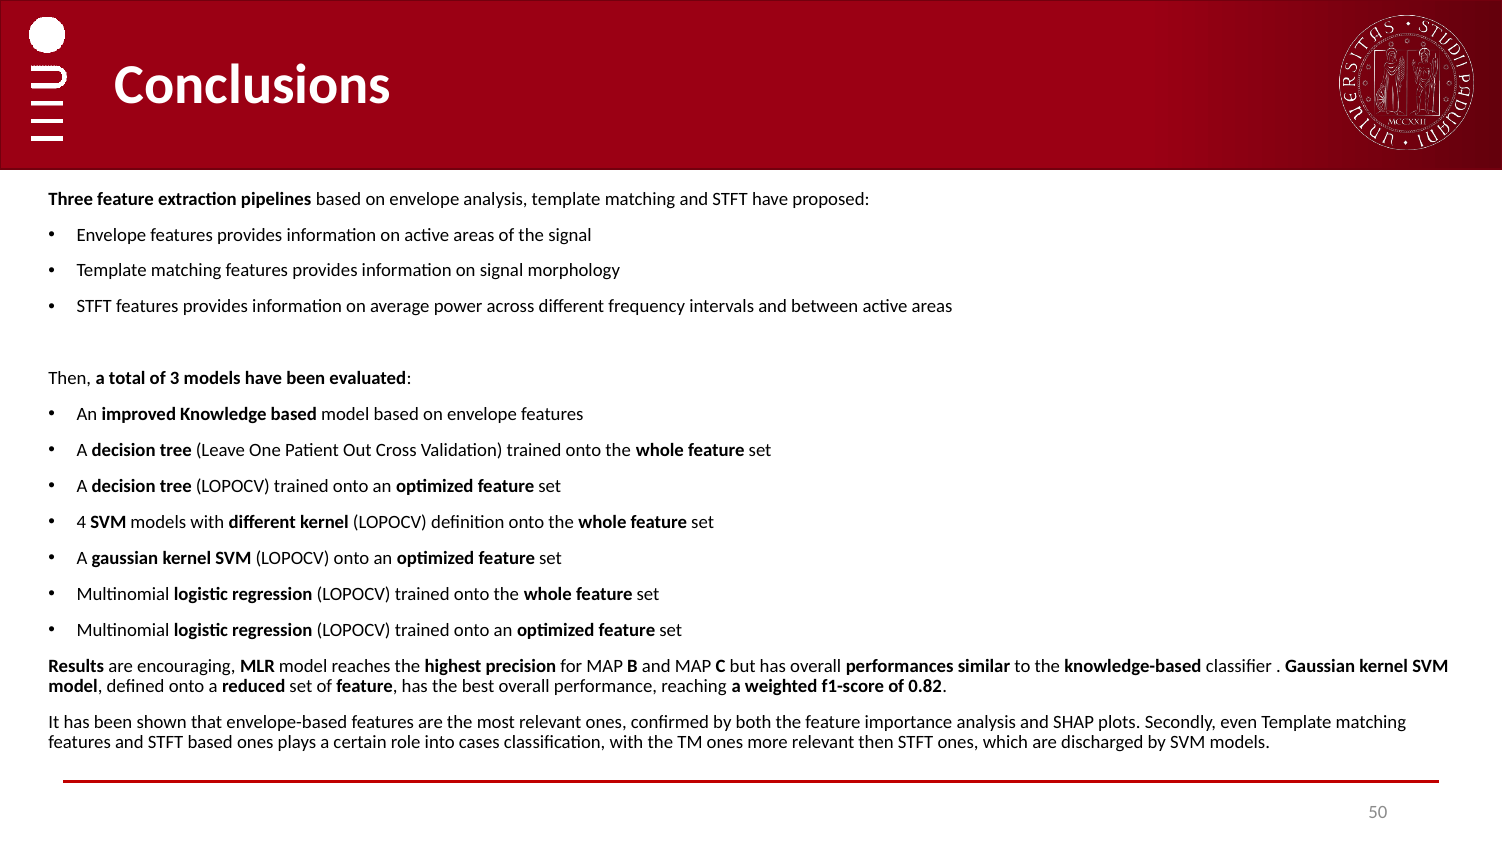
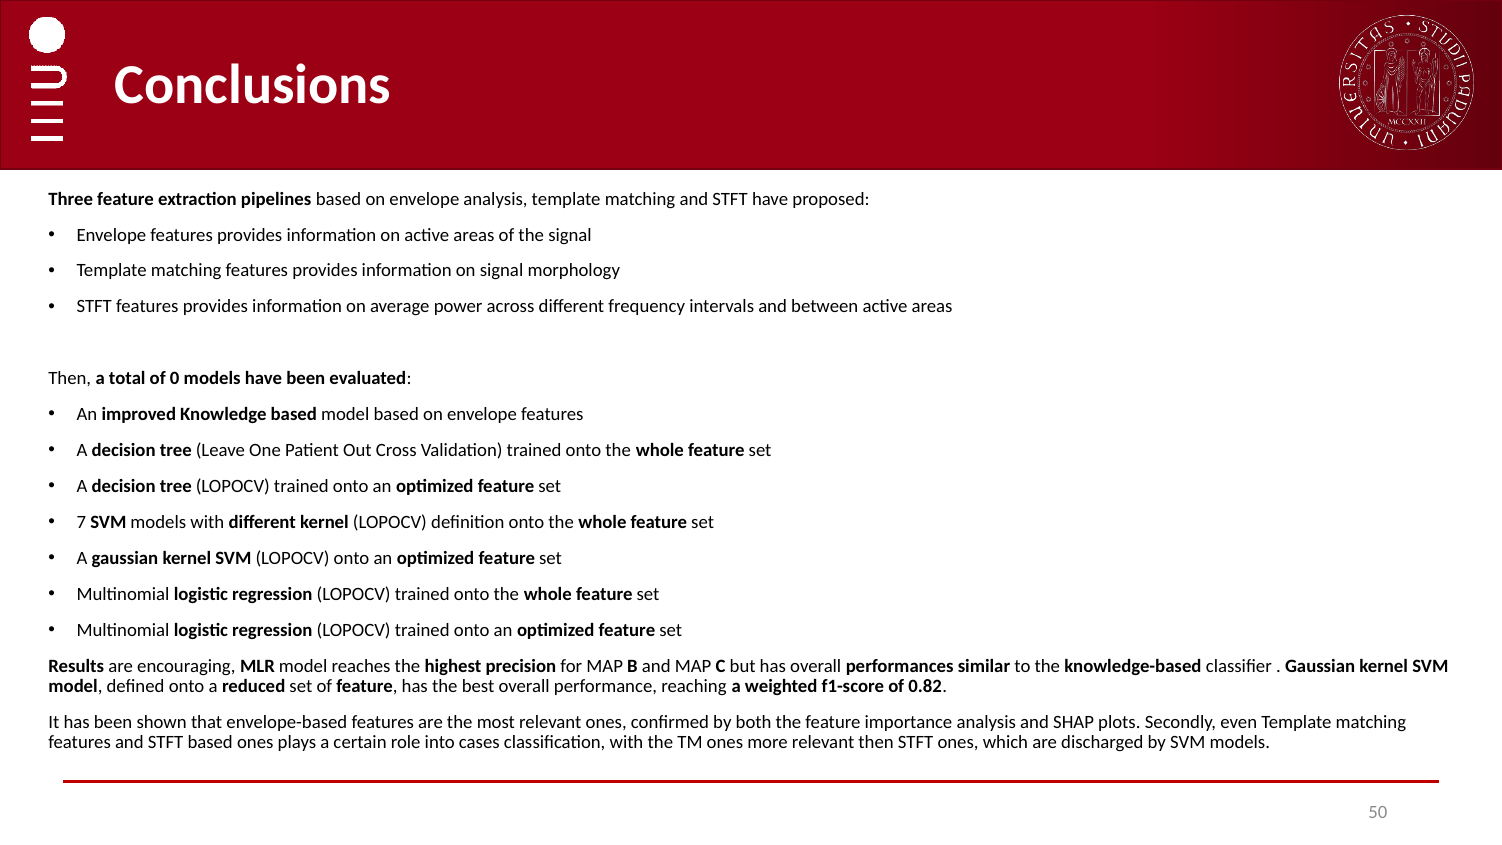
3: 3 -> 0
4: 4 -> 7
